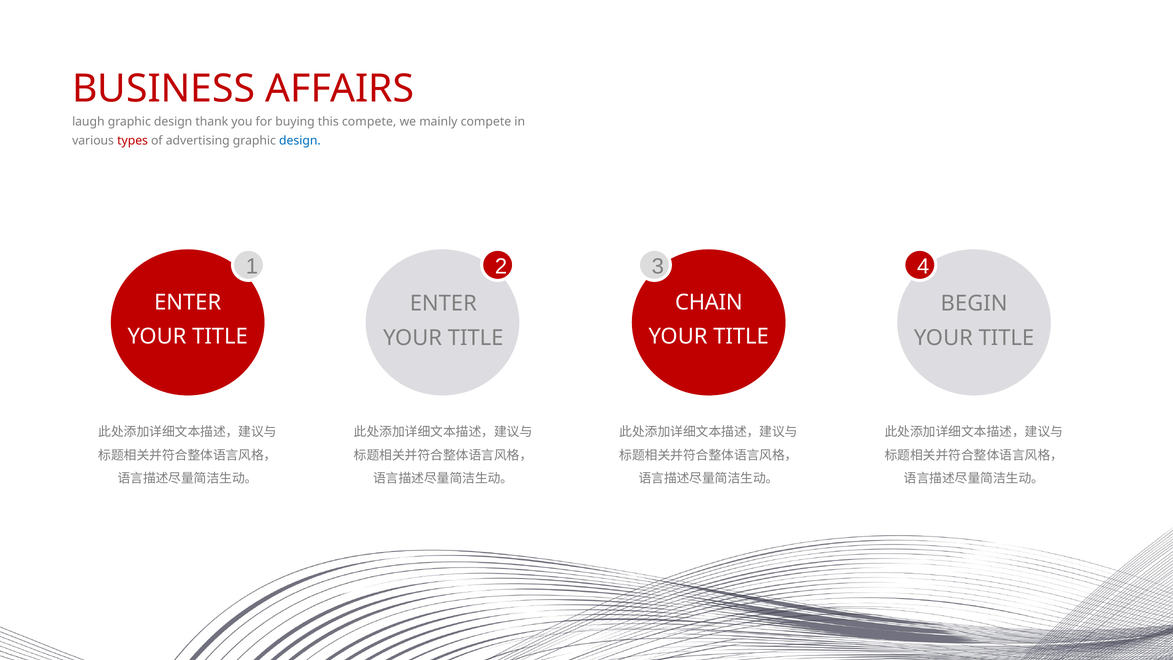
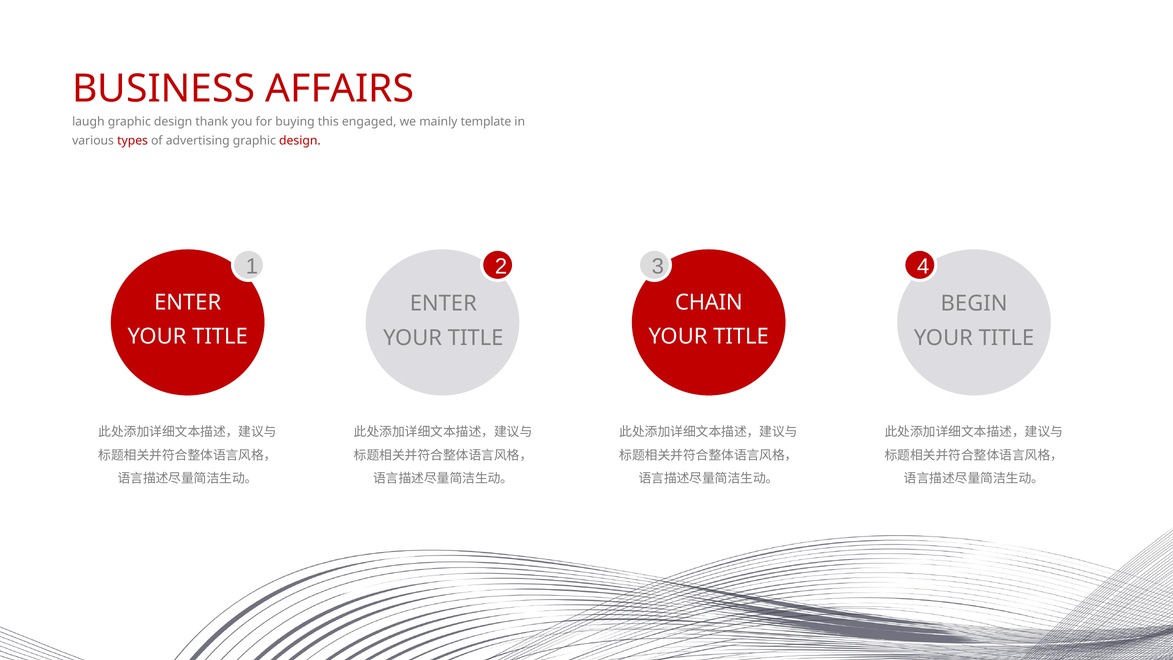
this compete: compete -> engaged
mainly compete: compete -> template
design at (300, 141) colour: blue -> red
